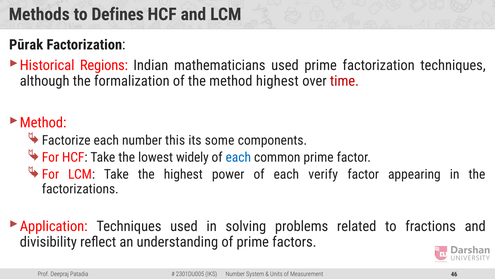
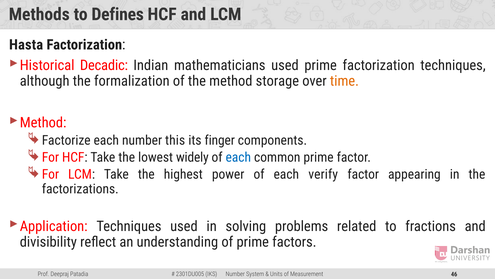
Pūrak: Pūrak -> Hasta
Regions: Regions -> Decadic
method highest: highest -> storage
time colour: red -> orange
some: some -> finger
